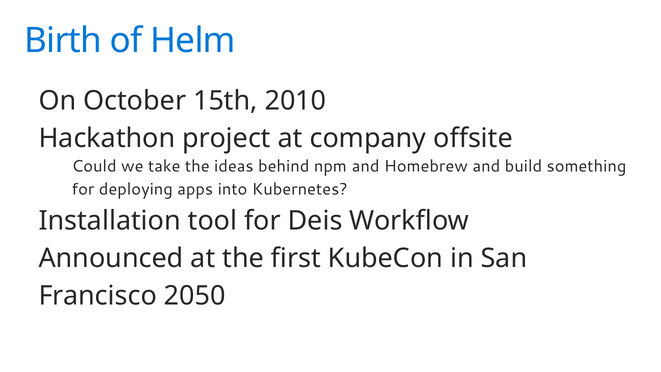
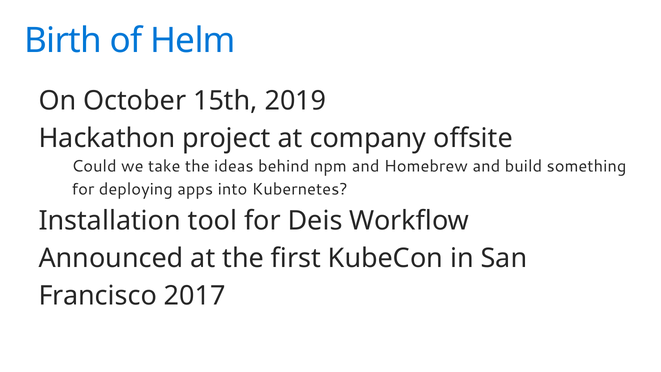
2010: 2010 -> 2019
2050: 2050 -> 2017
